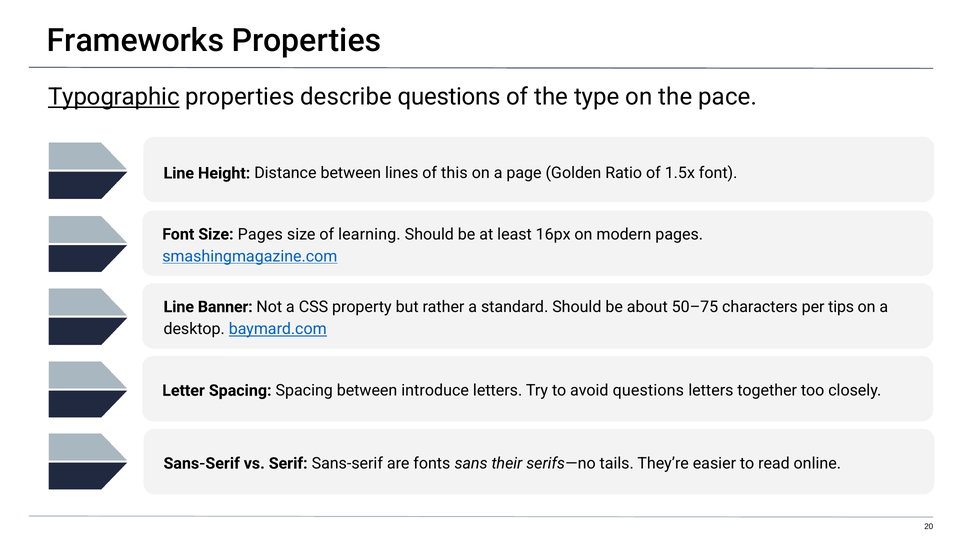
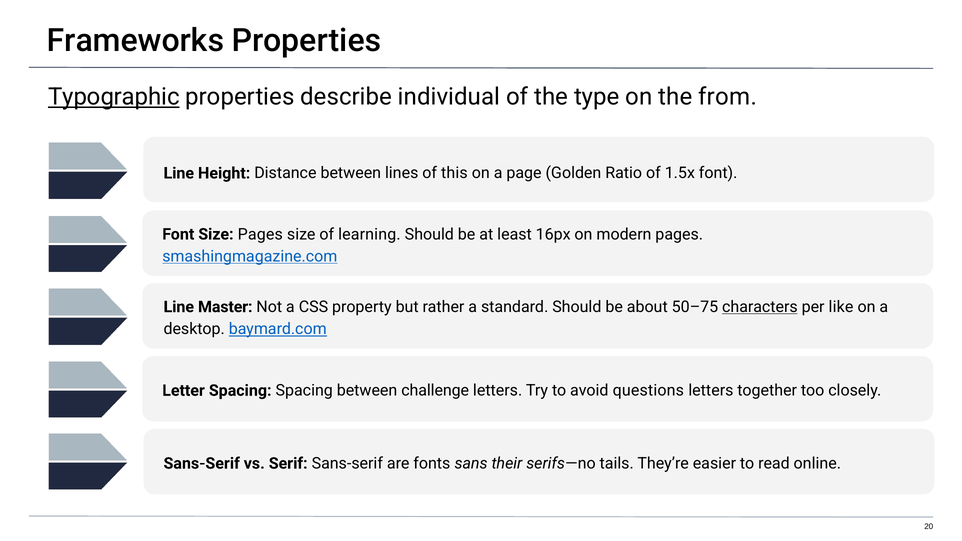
describe questions: questions -> individual
pace: pace -> from
Banner: Banner -> Master
characters underline: none -> present
tips: tips -> like
introduce: introduce -> challenge
